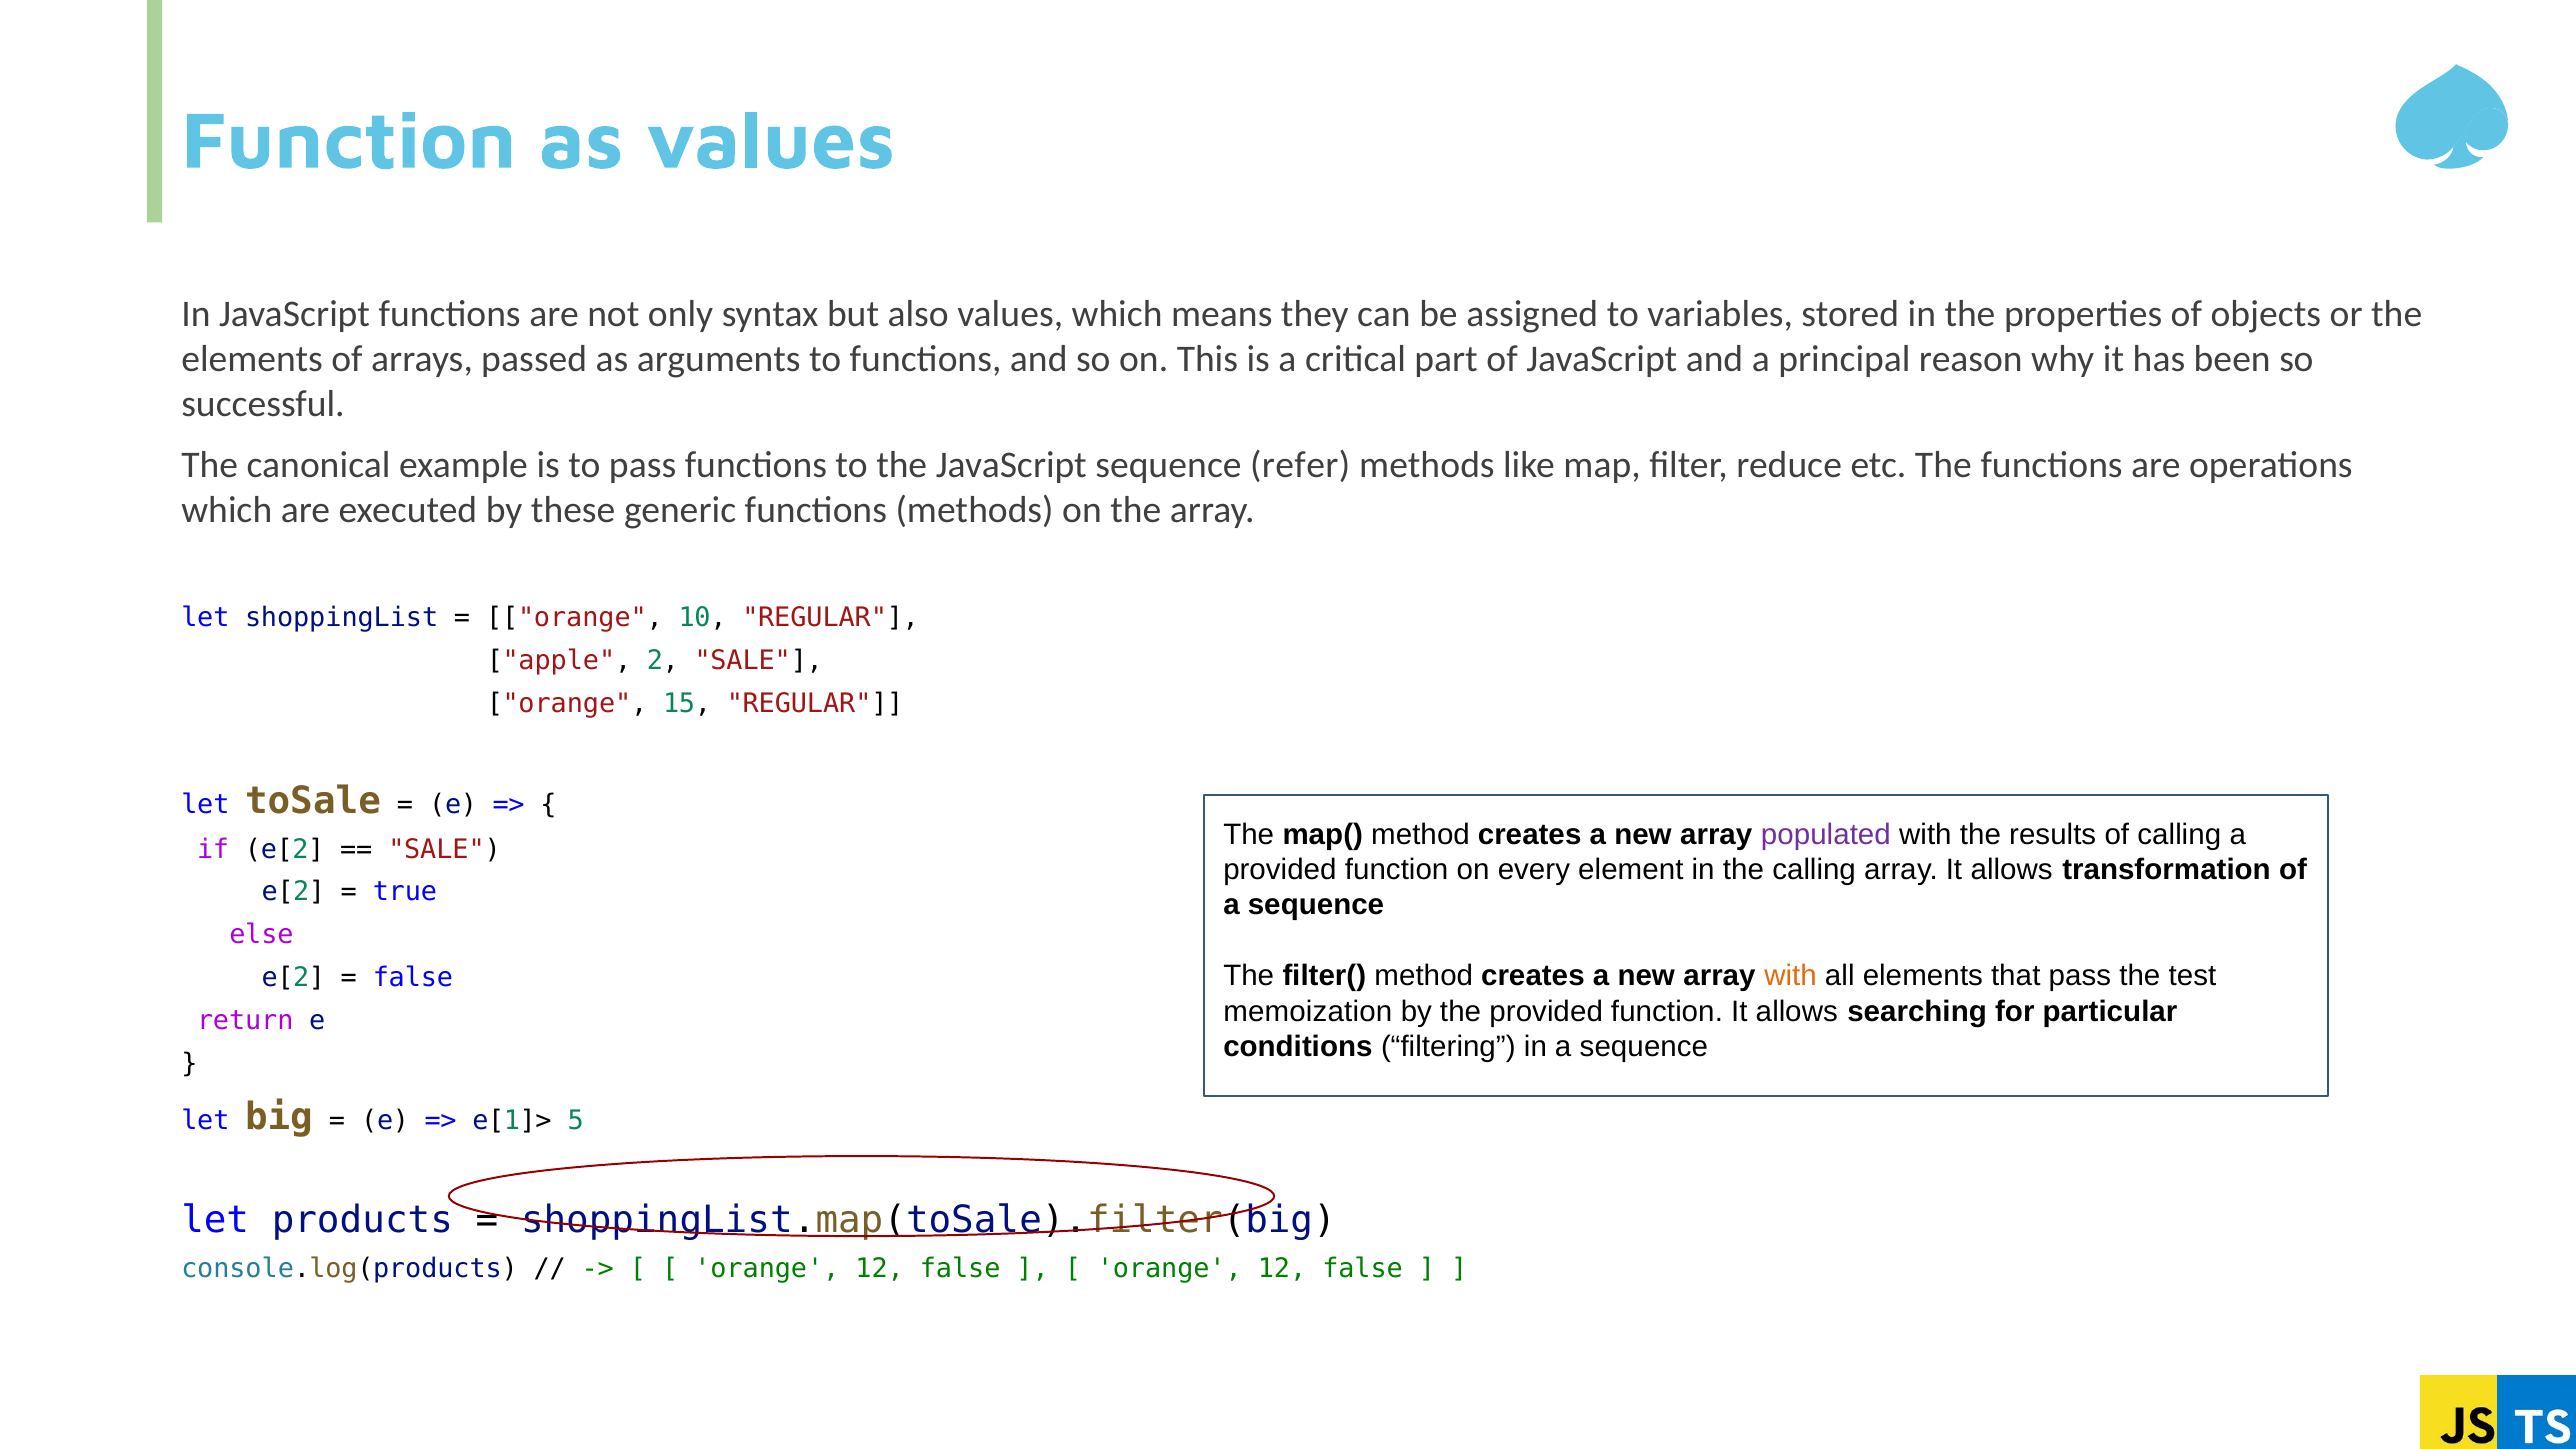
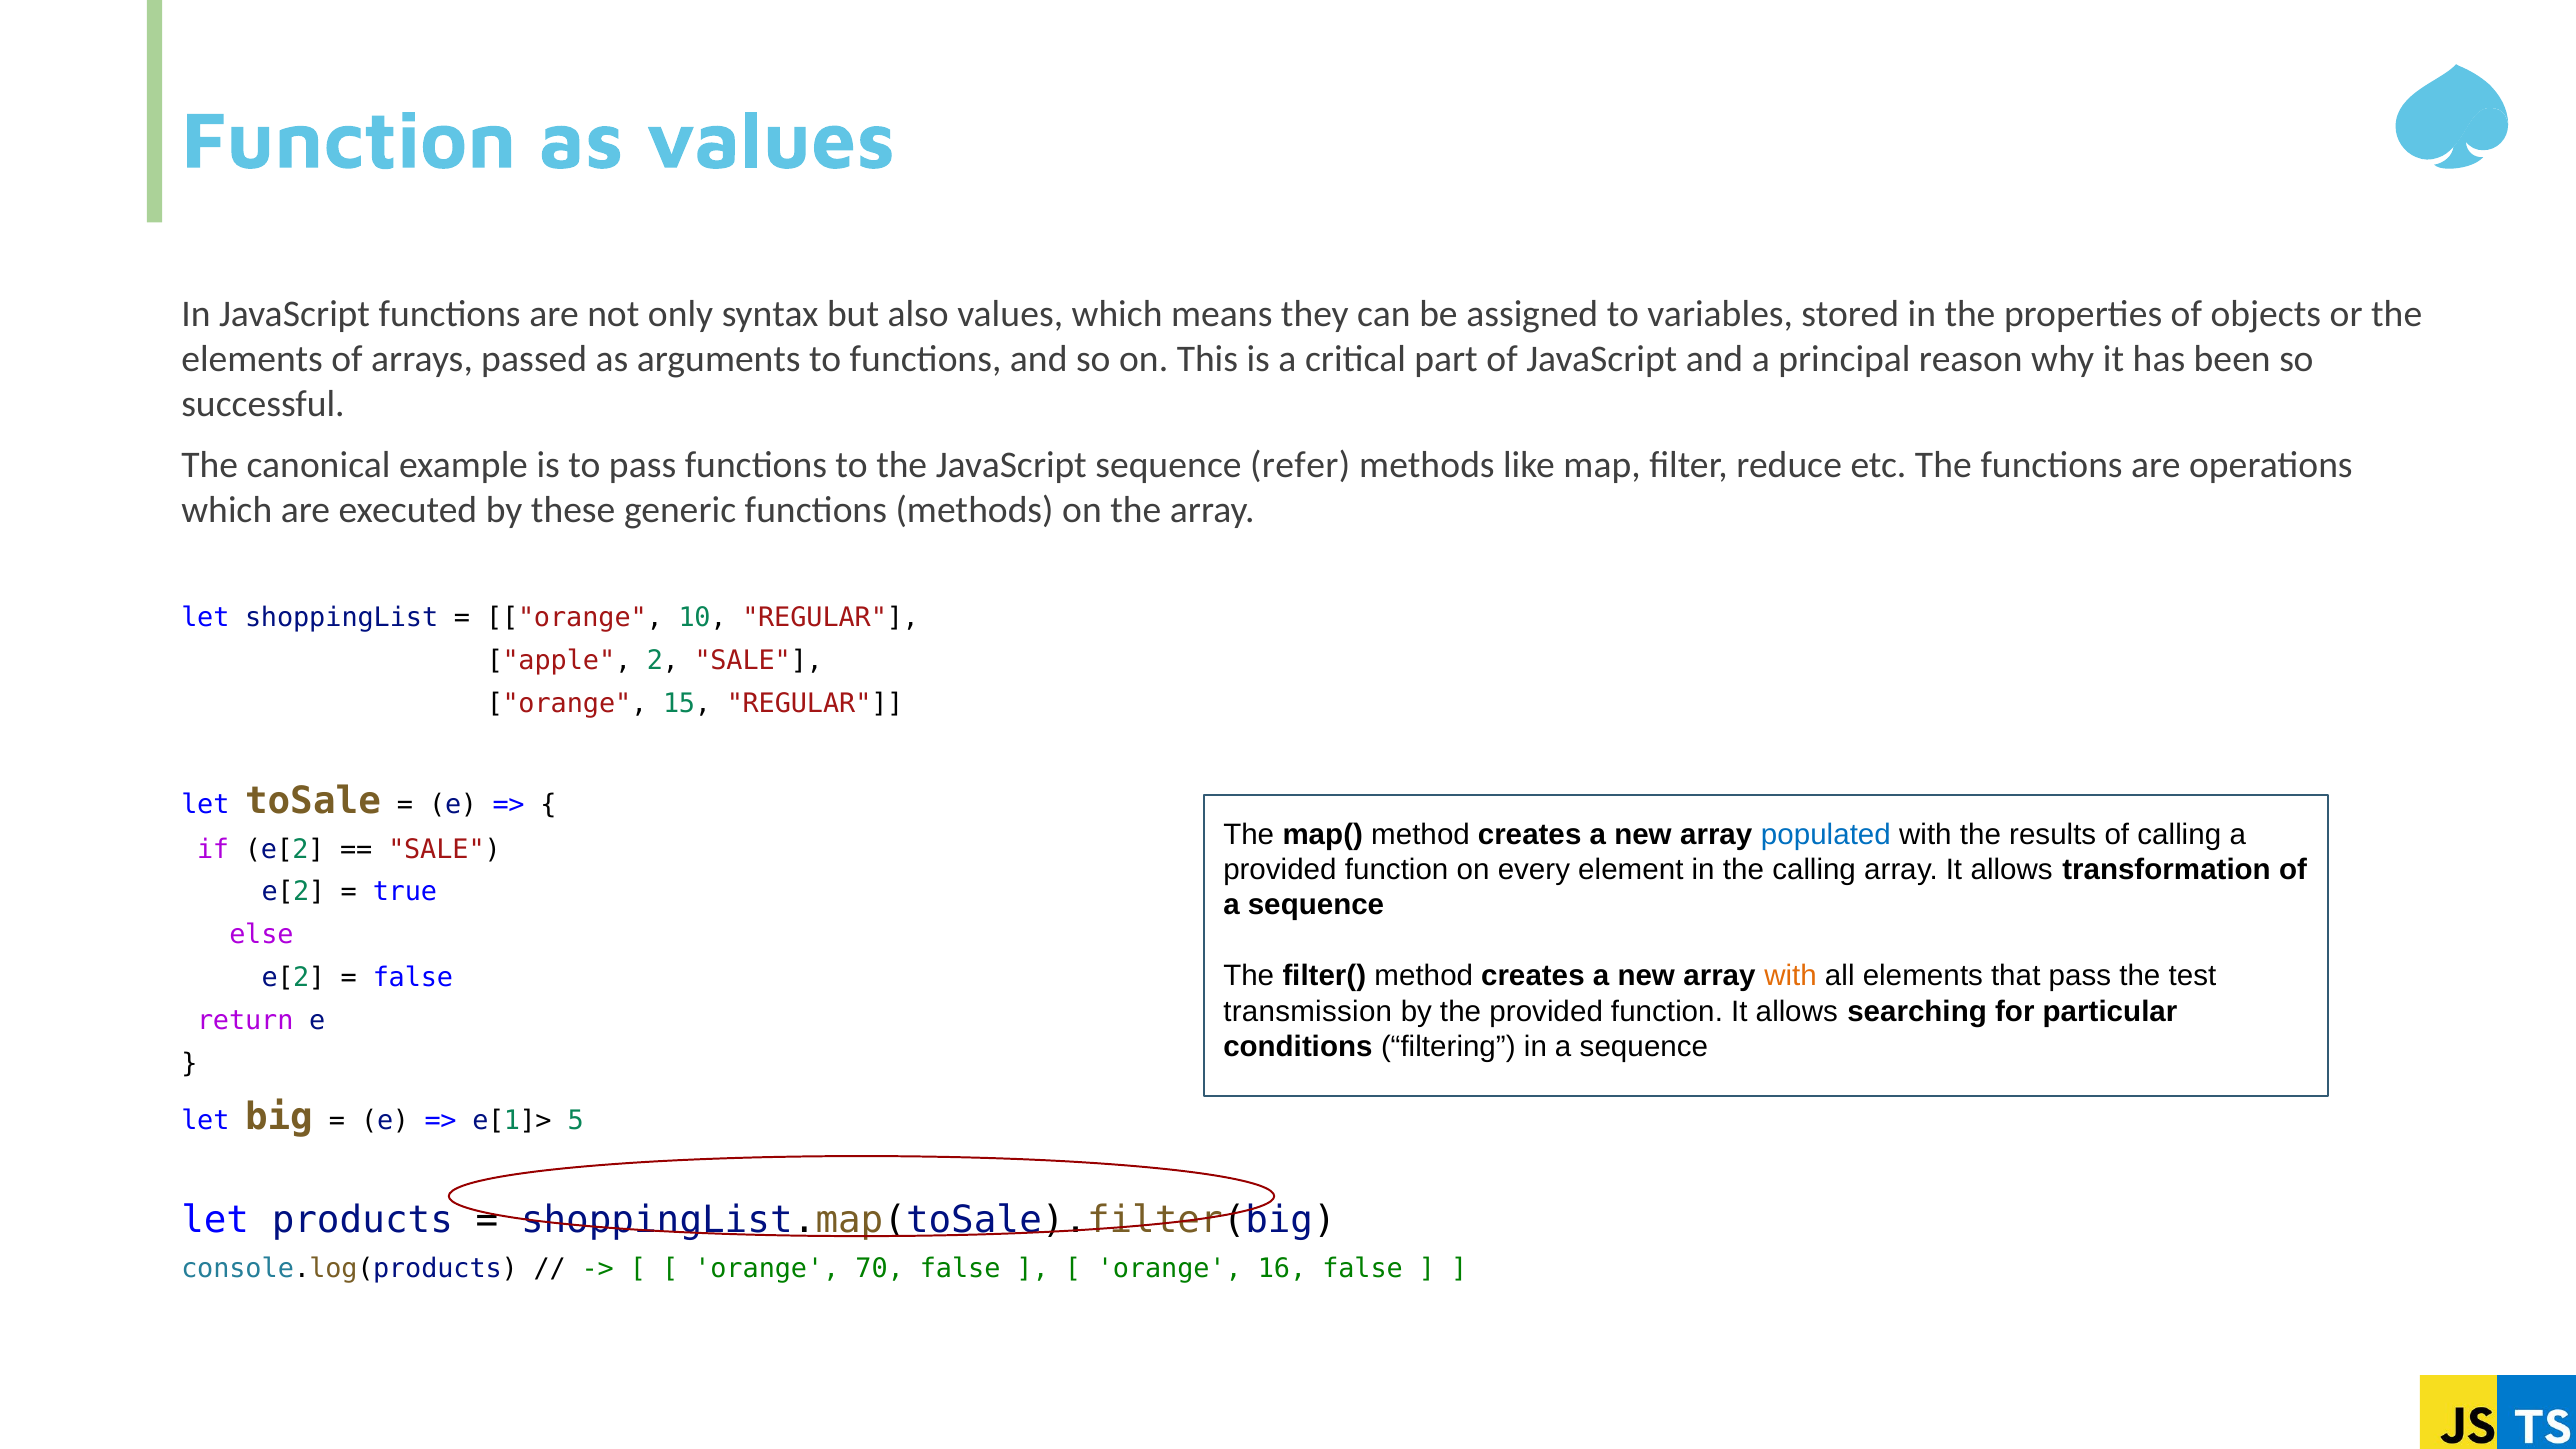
populated colour: purple -> blue
memoization: memoization -> transmission
12 at (880, 1269): 12 -> 70
12 at (1282, 1269): 12 -> 16
